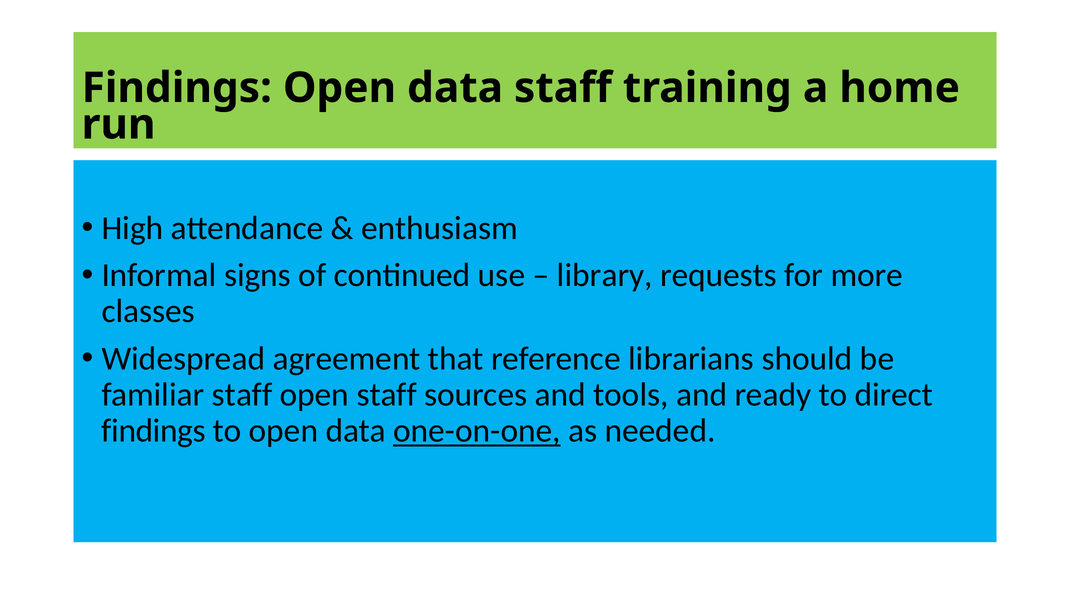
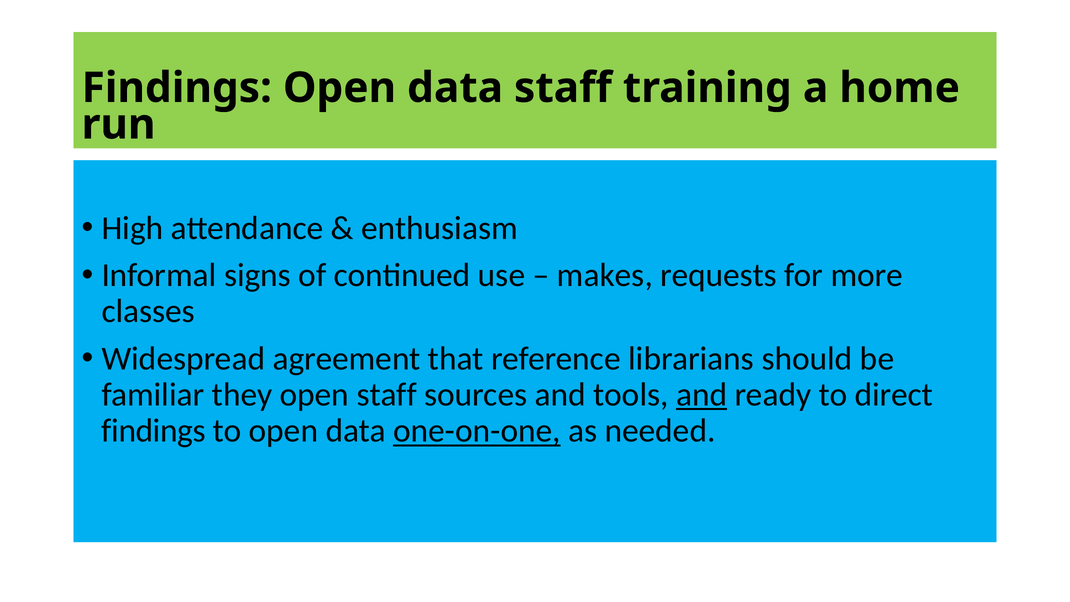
library: library -> makes
familiar staff: staff -> they
and at (702, 395) underline: none -> present
